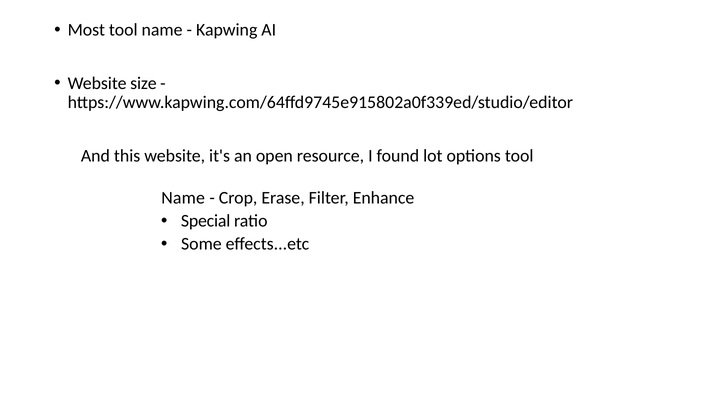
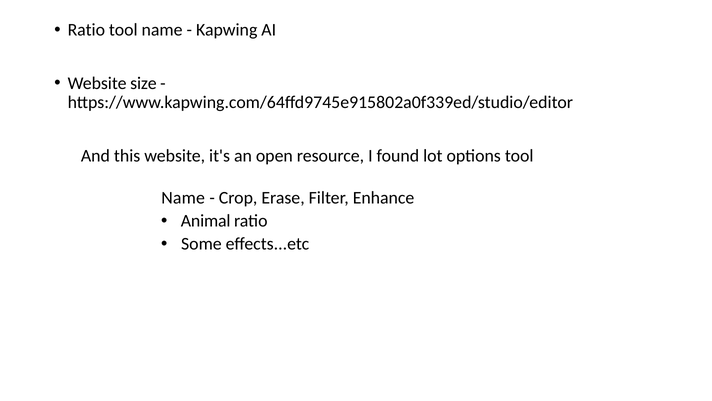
Most at (86, 30): Most -> Ratio
Special: Special -> Animal
